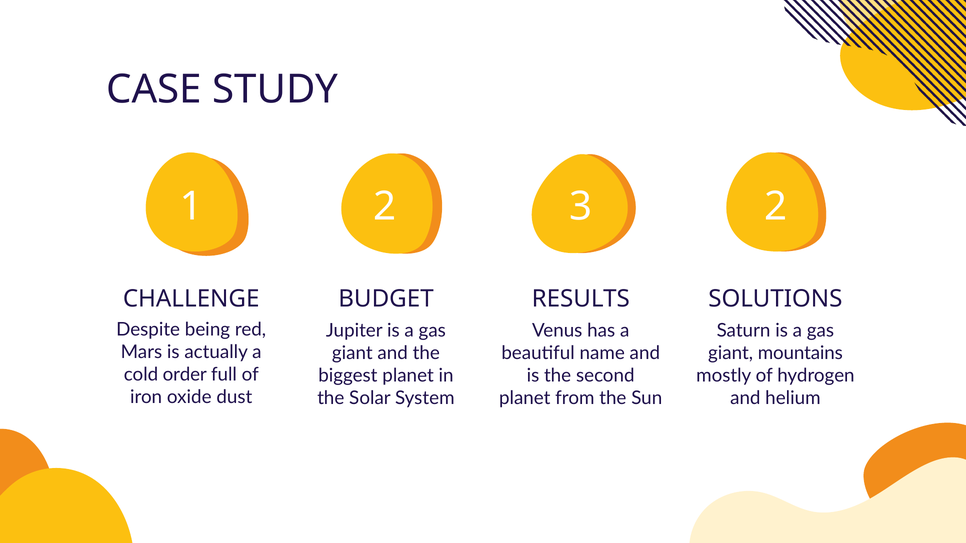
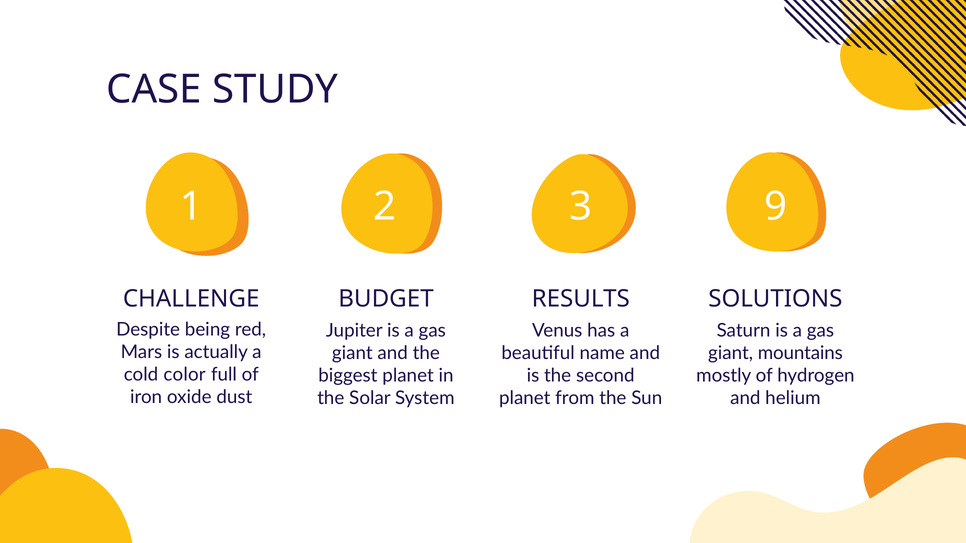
1 2: 2 -> 9
order: order -> color
